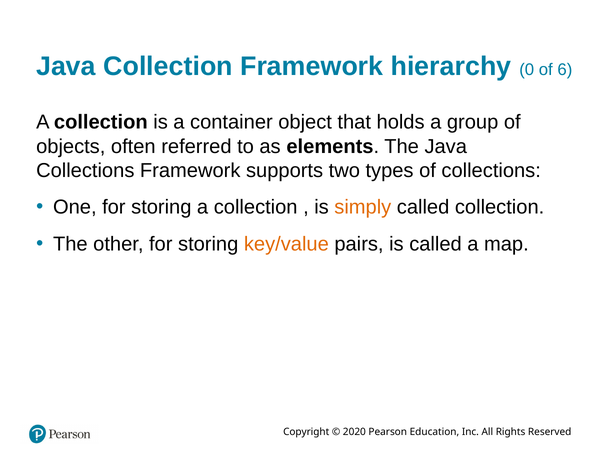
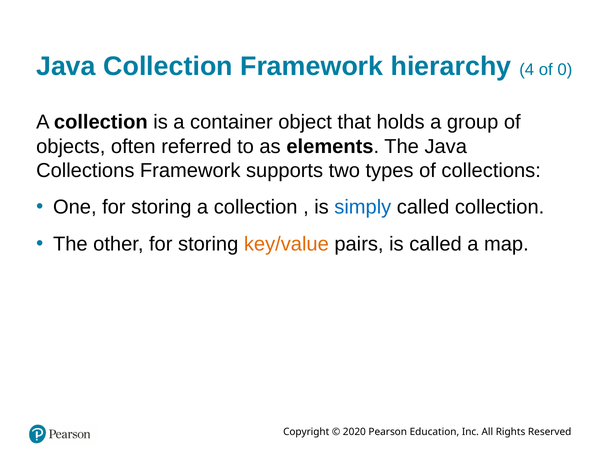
0: 0 -> 4
6: 6 -> 0
simply colour: orange -> blue
